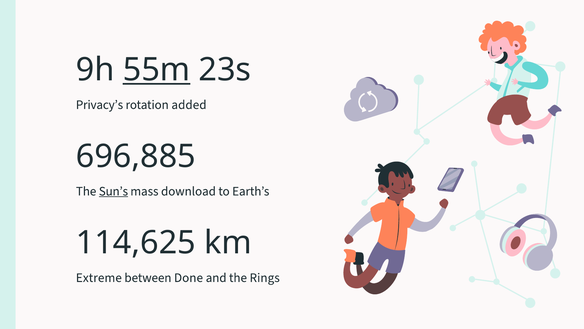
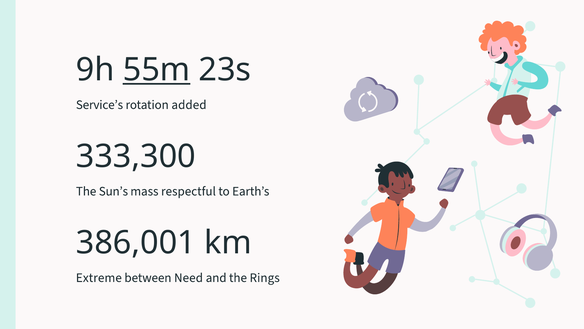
Privacy’s: Privacy’s -> Service’s
696,885: 696,885 -> 333,300
Sun’s underline: present -> none
download: download -> respectful
114,625: 114,625 -> 386,001
Done: Done -> Need
